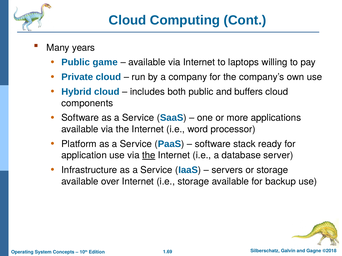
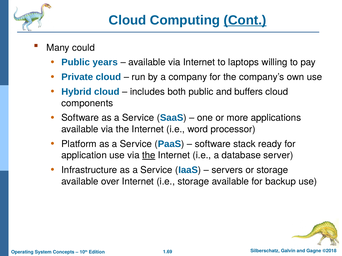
Cont underline: none -> present
years: years -> could
game: game -> years
